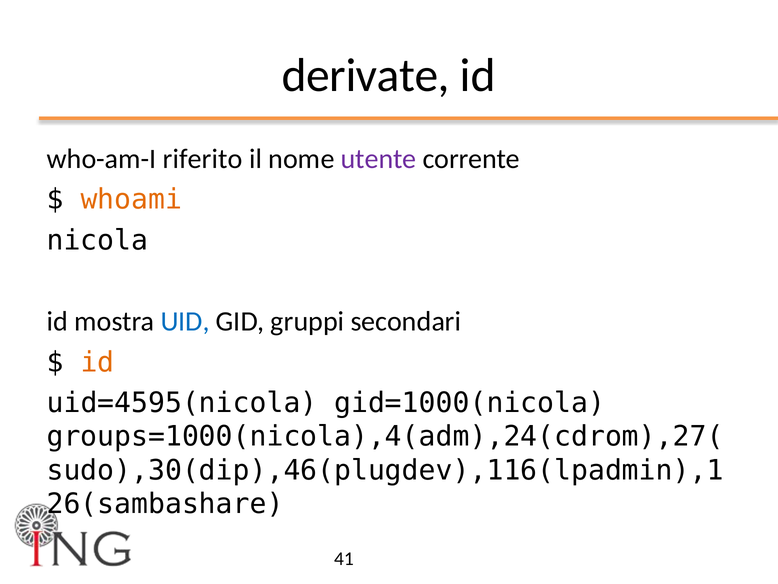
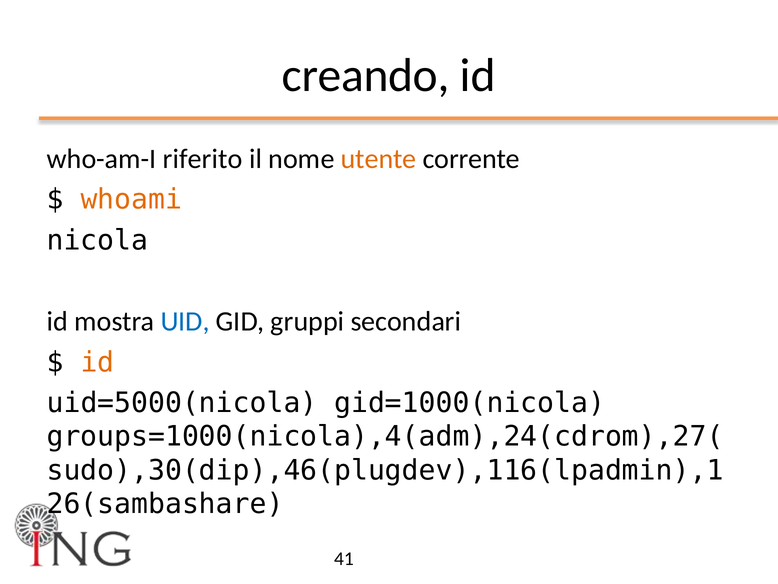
derivate: derivate -> creando
utente colour: purple -> orange
uid=4595(nicola: uid=4595(nicola -> uid=5000(nicola
